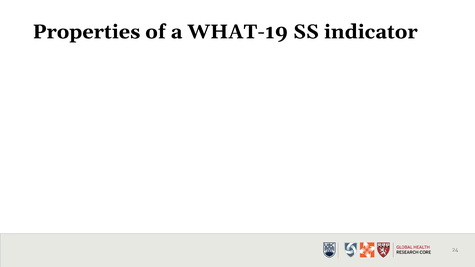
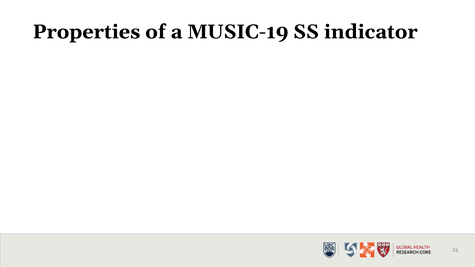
WHAT-19: WHAT-19 -> MUSIC-19
